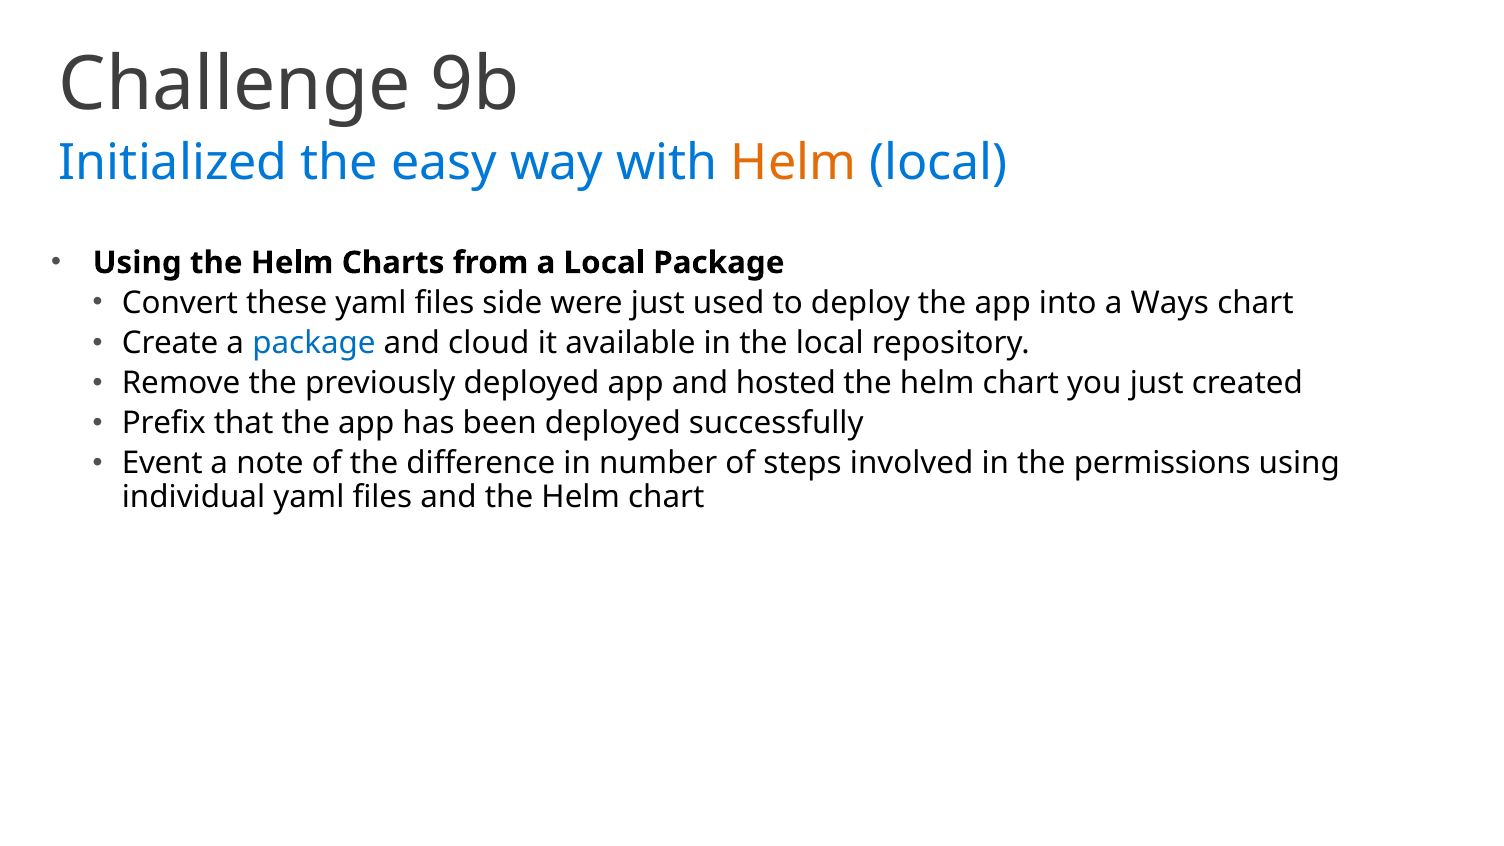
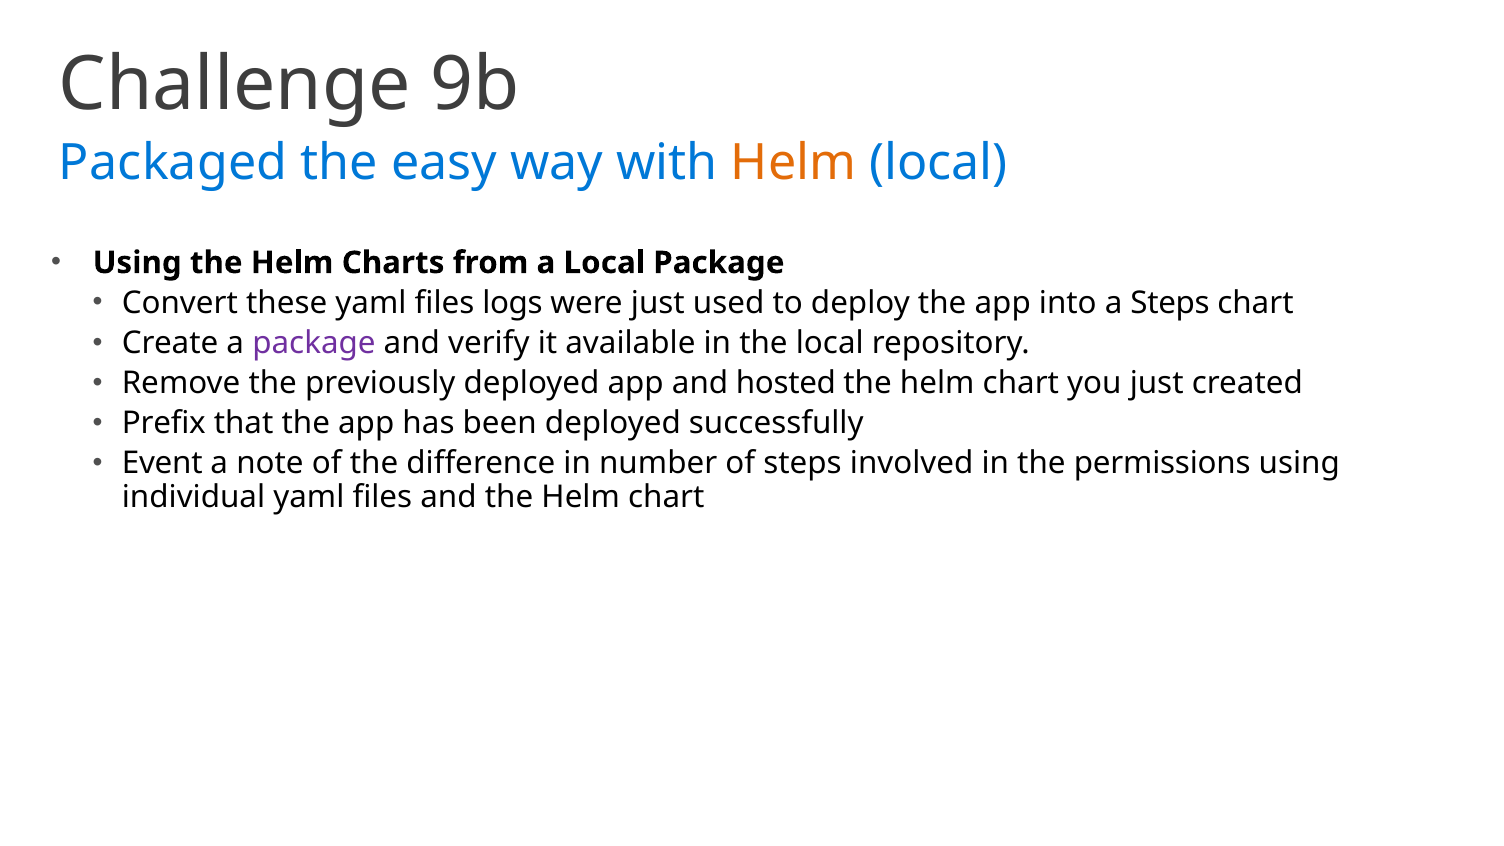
Initialized: Initialized -> Packaged
side: side -> logs
a Ways: Ways -> Steps
package at (314, 343) colour: blue -> purple
cloud: cloud -> verify
